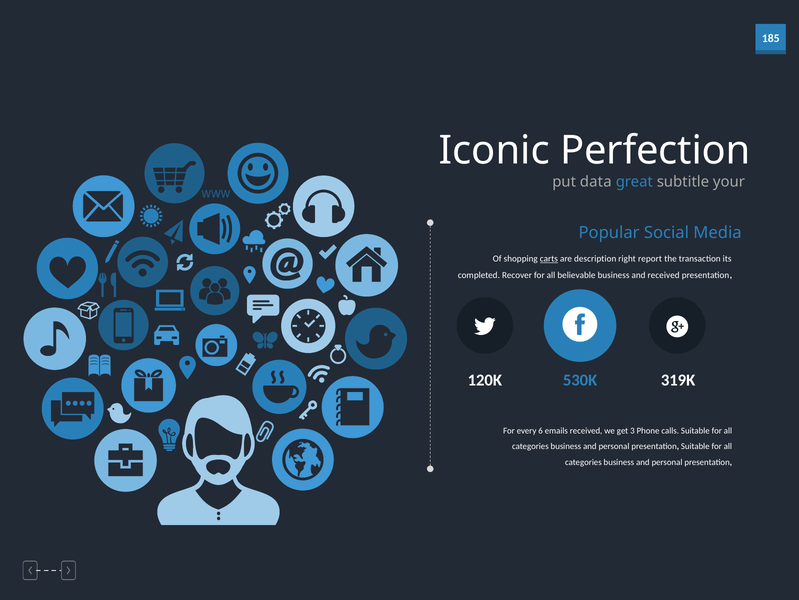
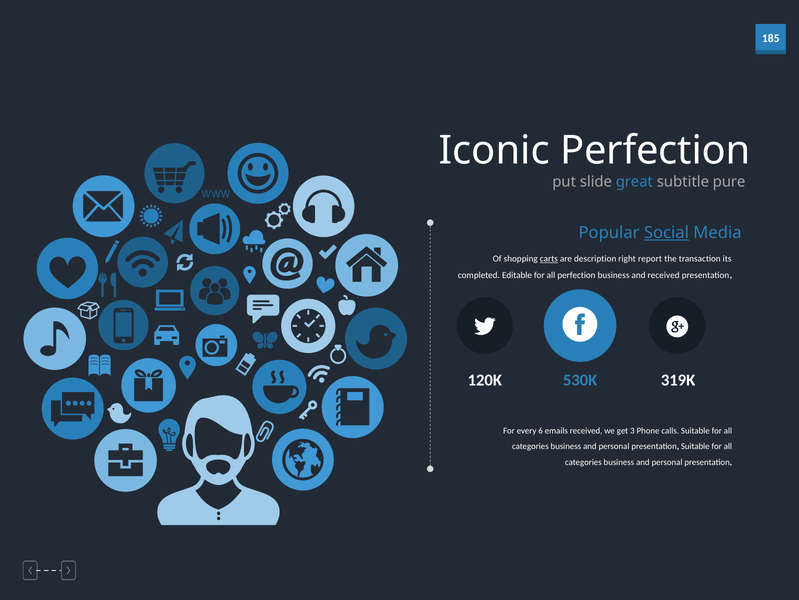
data: data -> slide
your: your -> pure
Social underline: none -> present
Recover: Recover -> Editable
all believable: believable -> perfection
